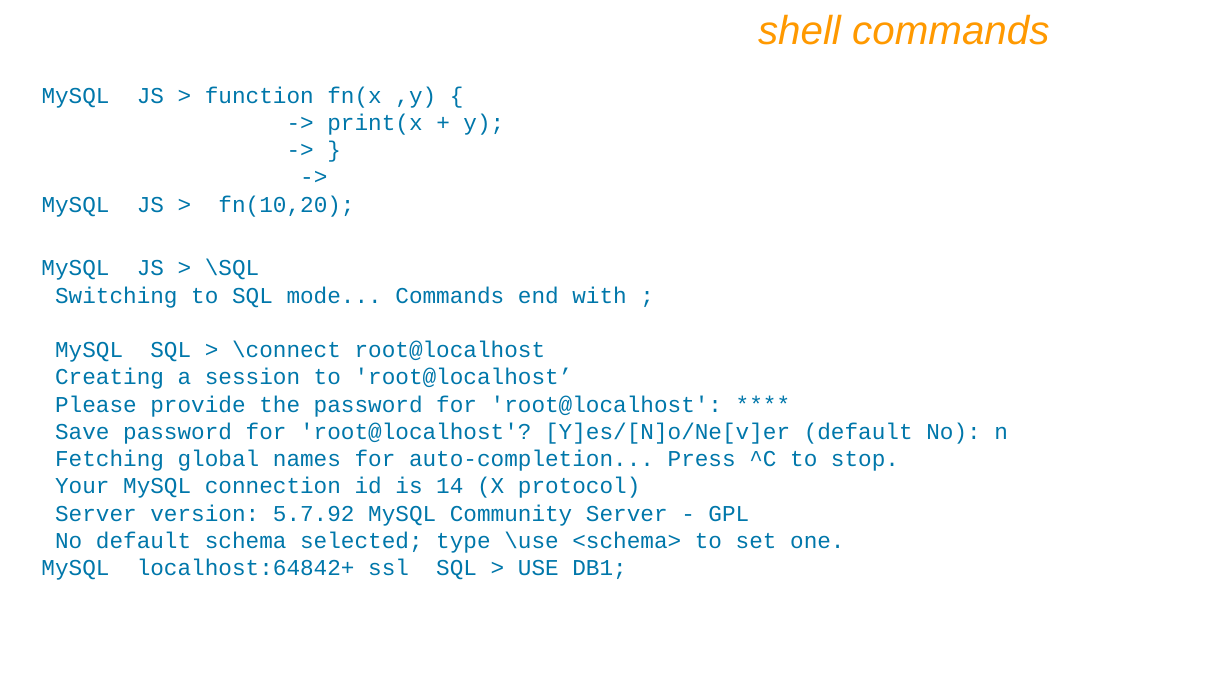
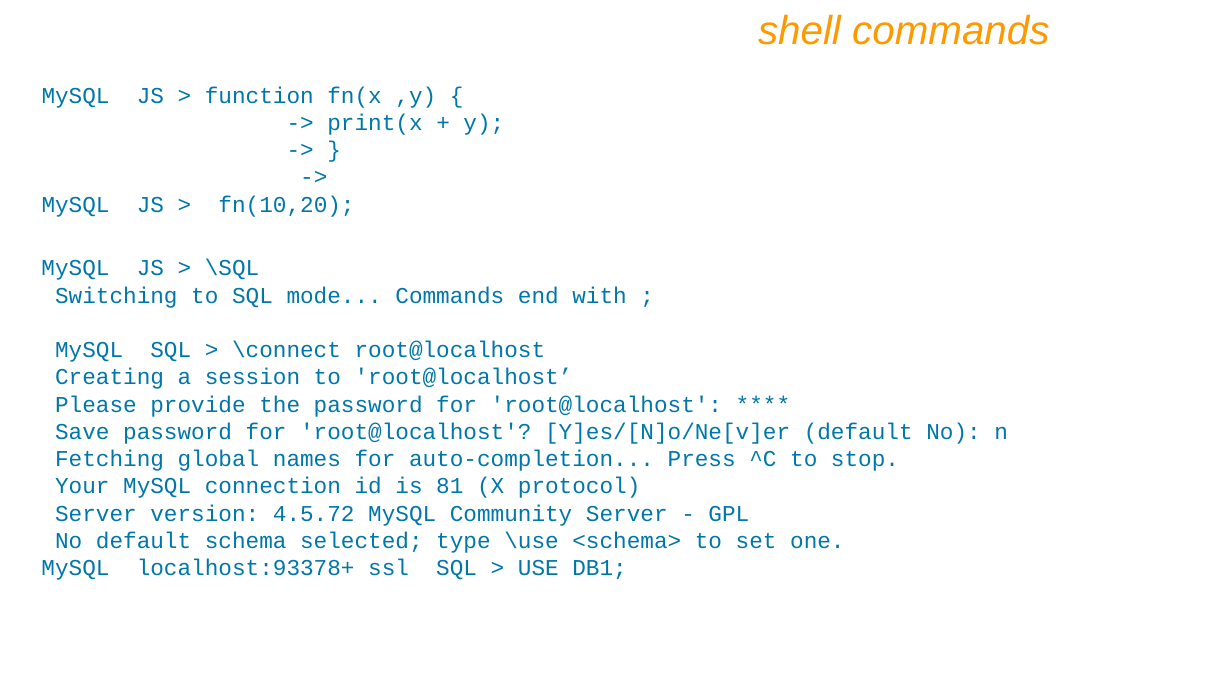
14: 14 -> 81
5.7.92: 5.7.92 -> 4.5.72
localhost:64842+: localhost:64842+ -> localhost:93378+
